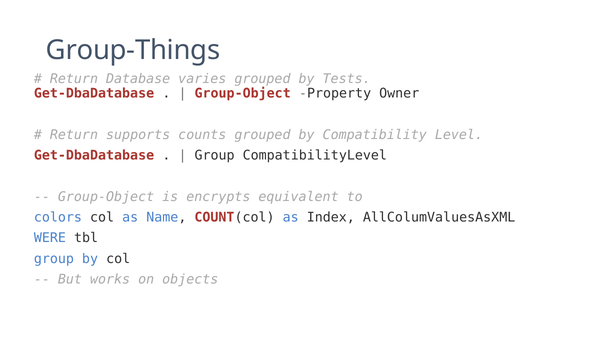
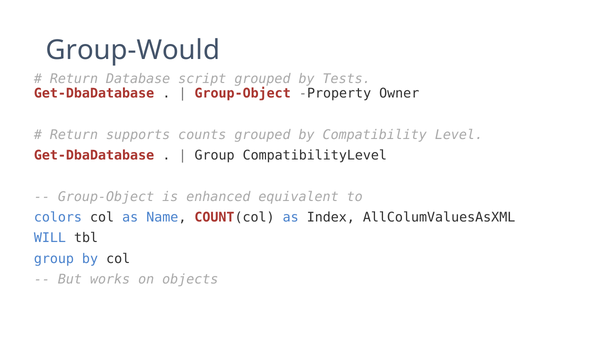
Group-Things: Group-Things -> Group-Would
varies: varies -> script
encrypts: encrypts -> enhanced
WERE: WERE -> WILL
